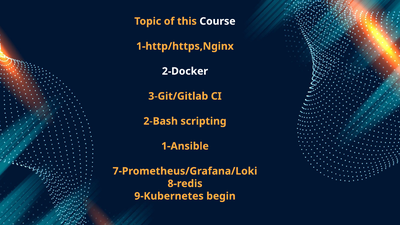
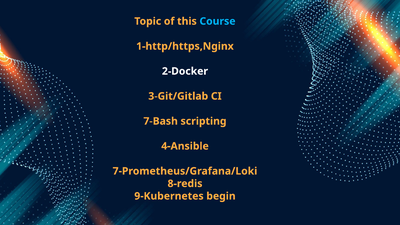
Course colour: white -> light blue
2-Bash: 2-Bash -> 7-Bash
1-Ansible: 1-Ansible -> 4-Ansible
